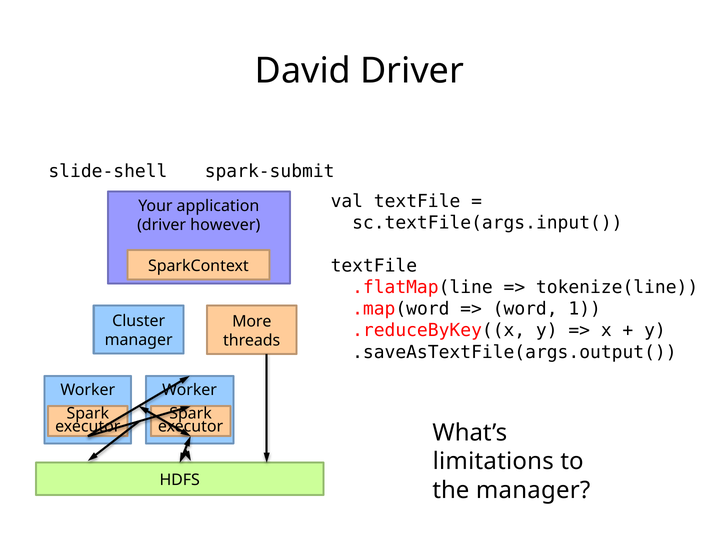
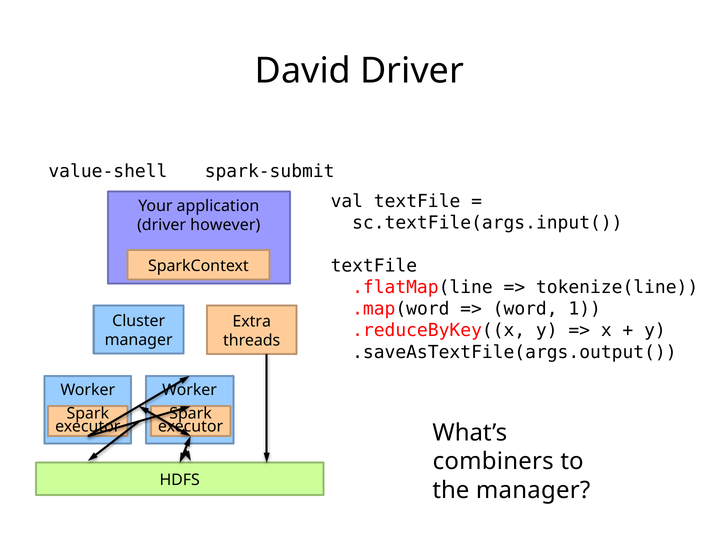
slide-shell: slide-shell -> value-shell
More: More -> Extra
limitations: limitations -> combiners
